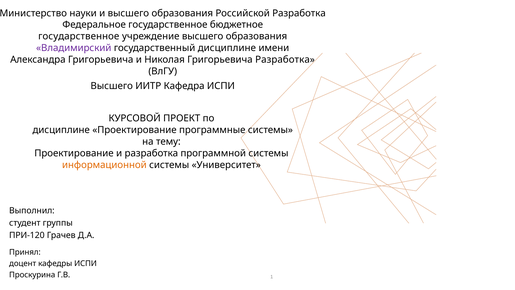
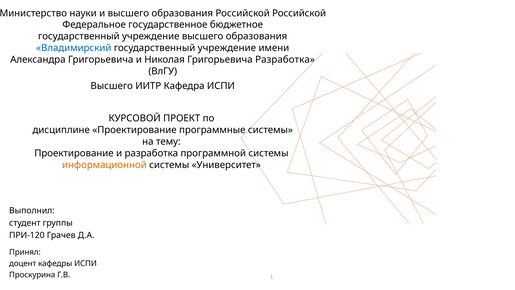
Российской Разработка: Разработка -> Российской
государственное at (79, 36): государственное -> государственный
Владимирский colour: purple -> blue
дисциплине at (227, 48): дисциплине -> учреждение
